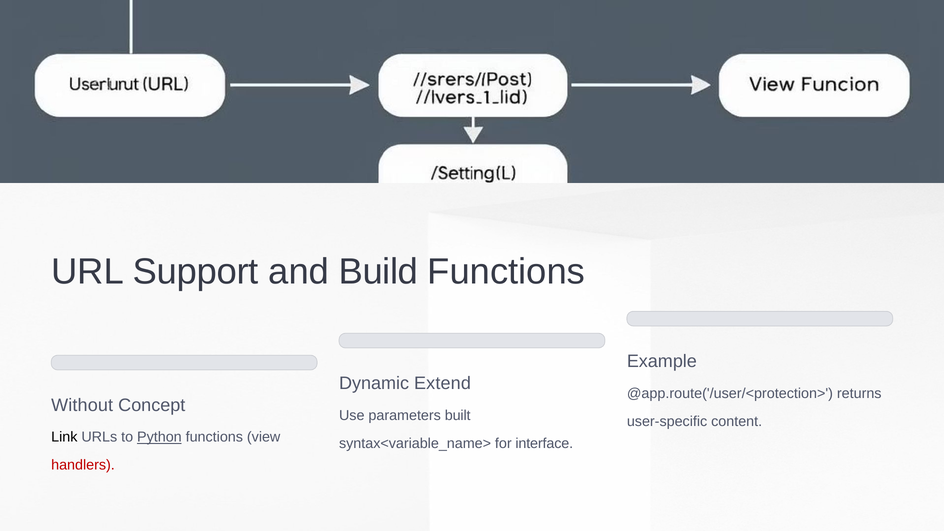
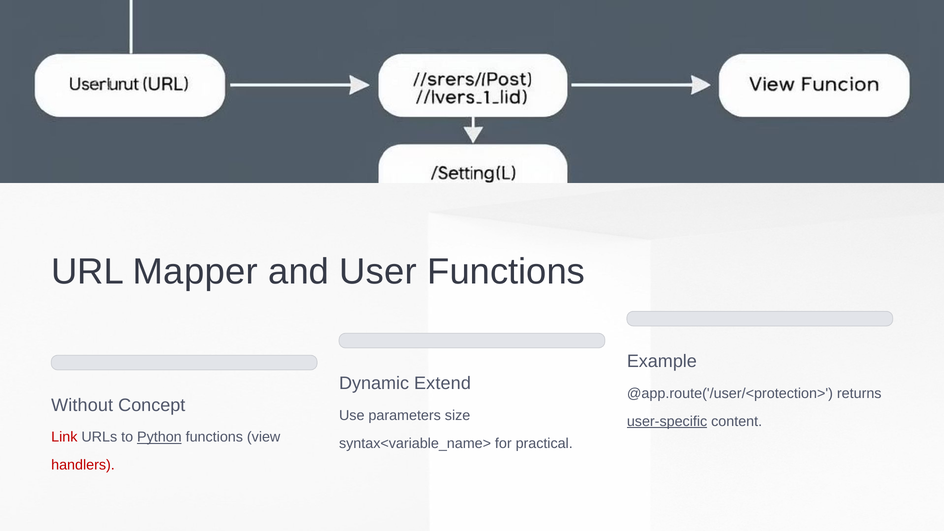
Support: Support -> Mapper
Build: Build -> User
built: built -> size
user-specific underline: none -> present
Link colour: black -> red
interface: interface -> practical
